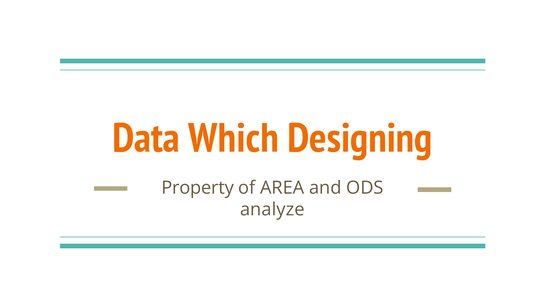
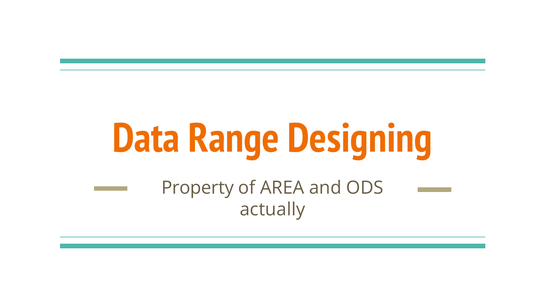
Which: Which -> Range
analyze: analyze -> actually
